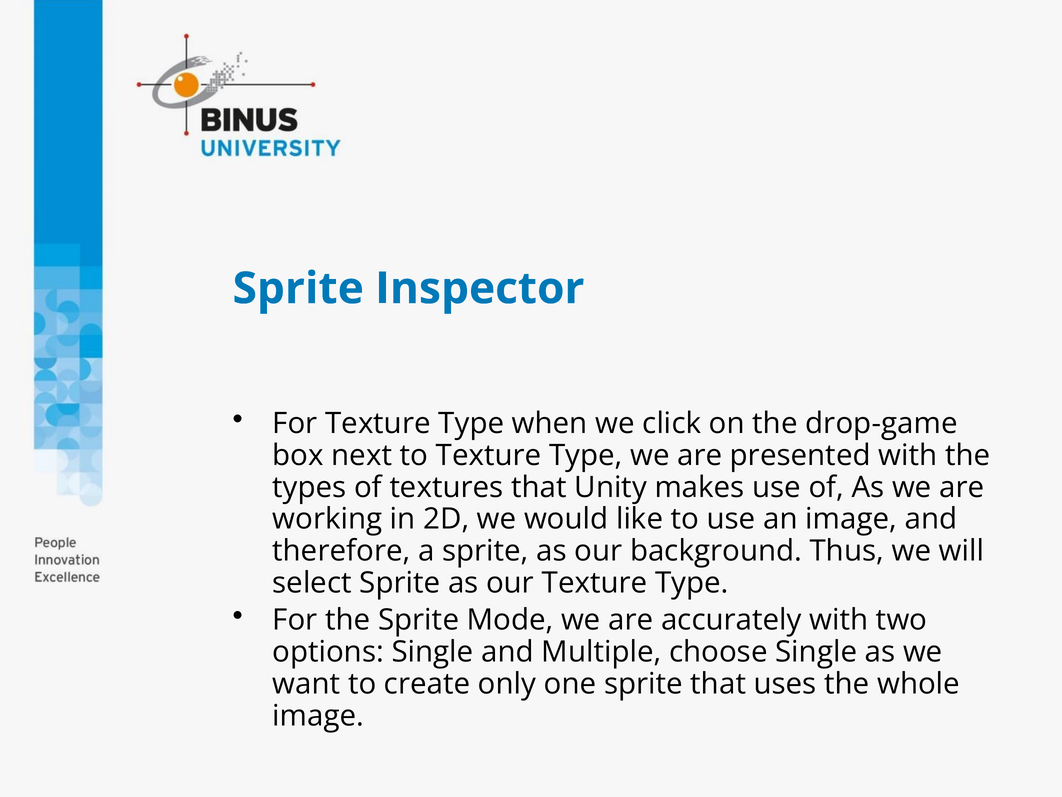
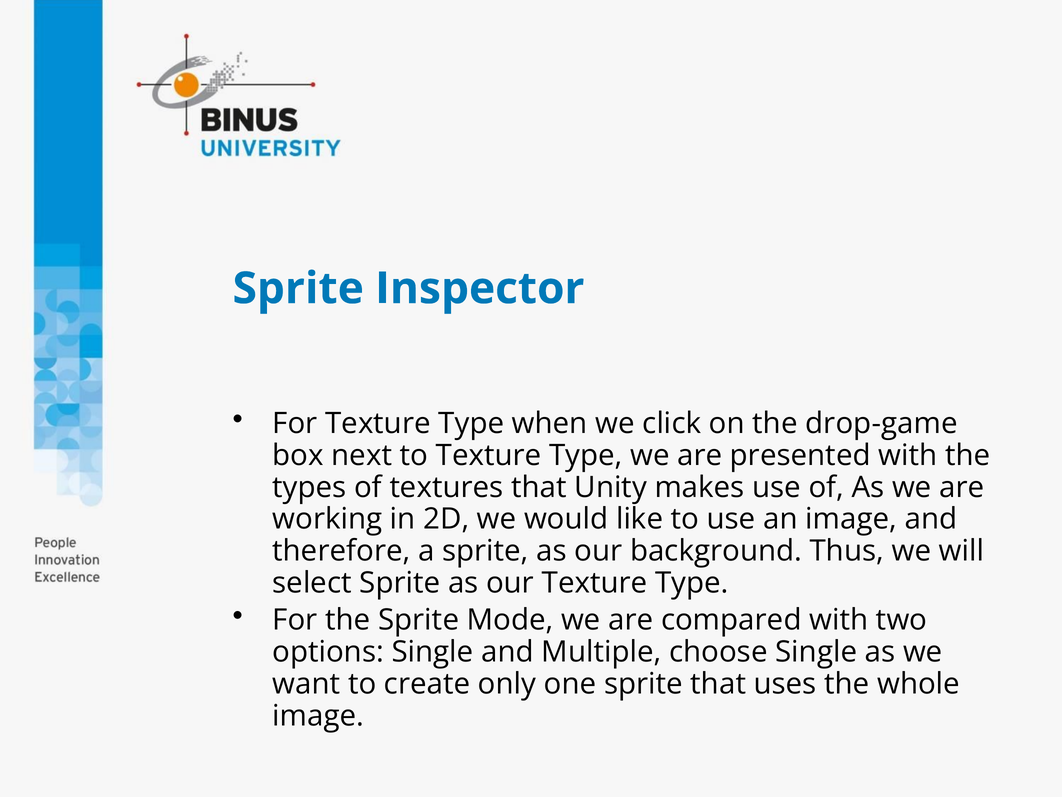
accurately: accurately -> compared
